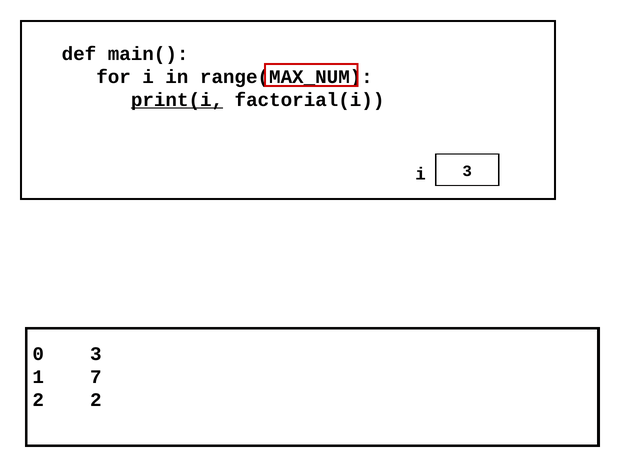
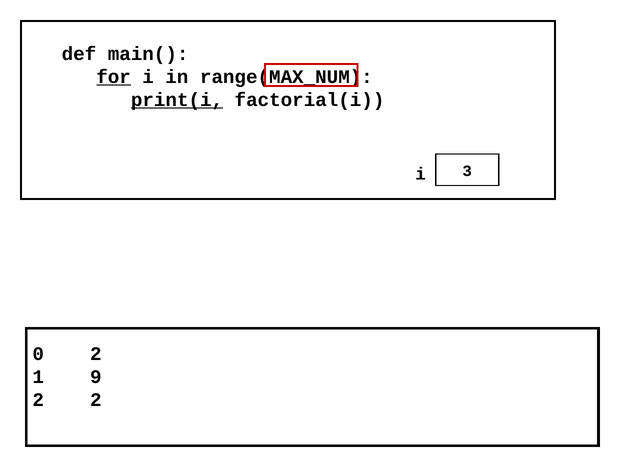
for underline: none -> present
0 3: 3 -> 2
7: 7 -> 9
